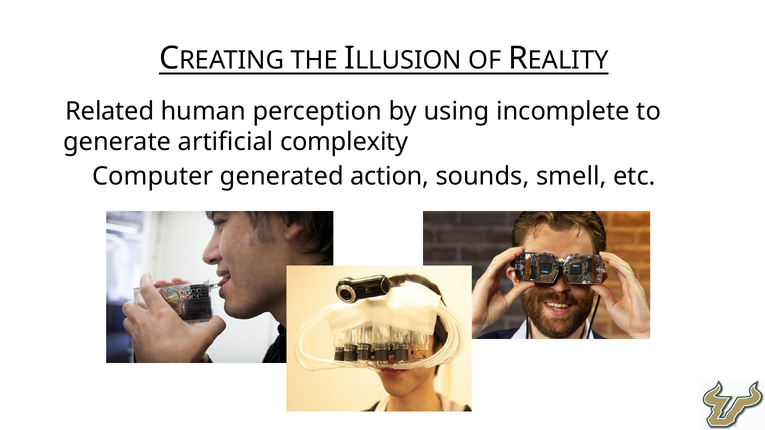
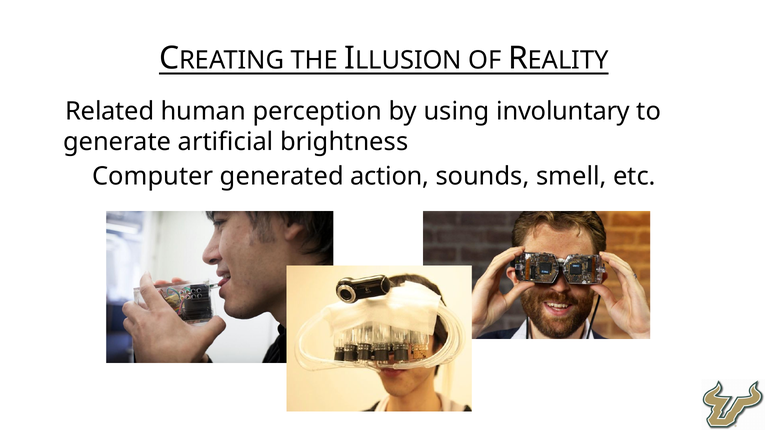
incomplete: incomplete -> involuntary
complexity: complexity -> brightness
